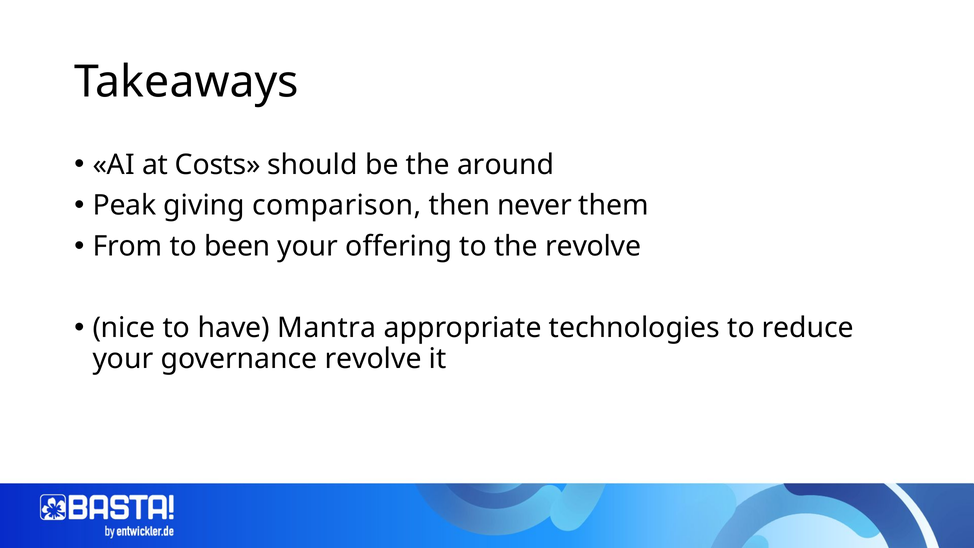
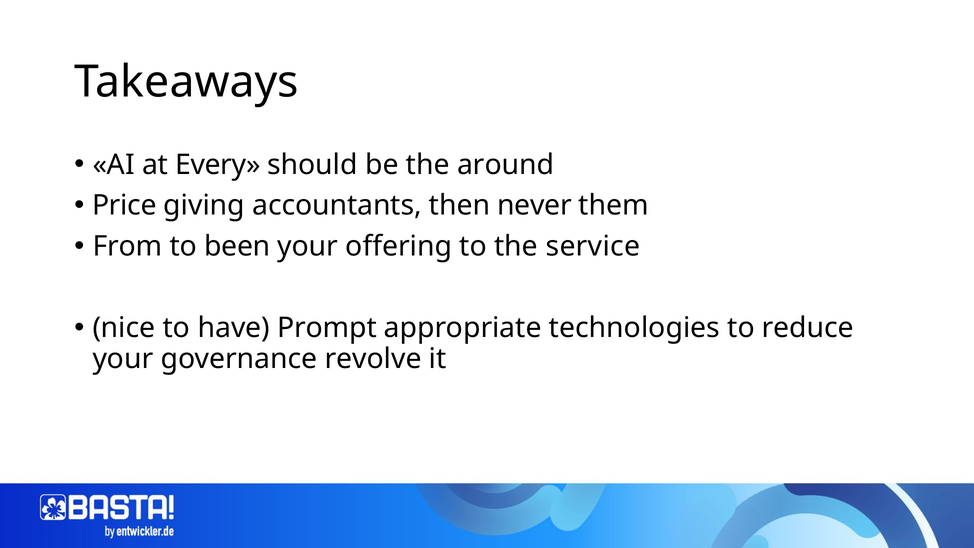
Costs: Costs -> Every
Peak: Peak -> Price
comparison: comparison -> accountants
the revolve: revolve -> service
Mantra: Mantra -> Prompt
